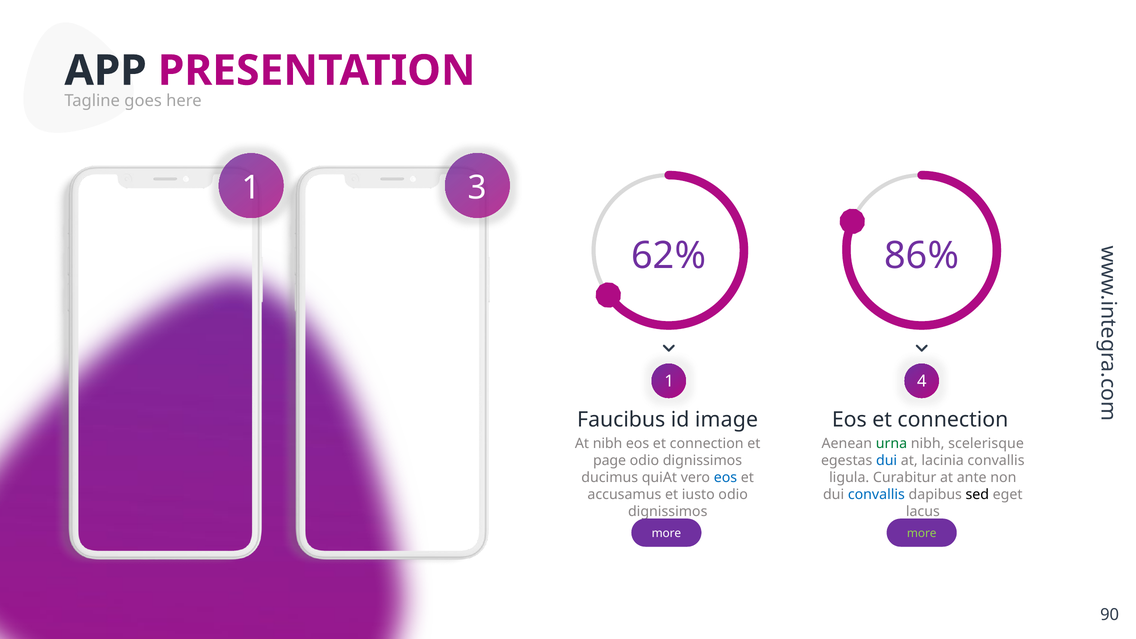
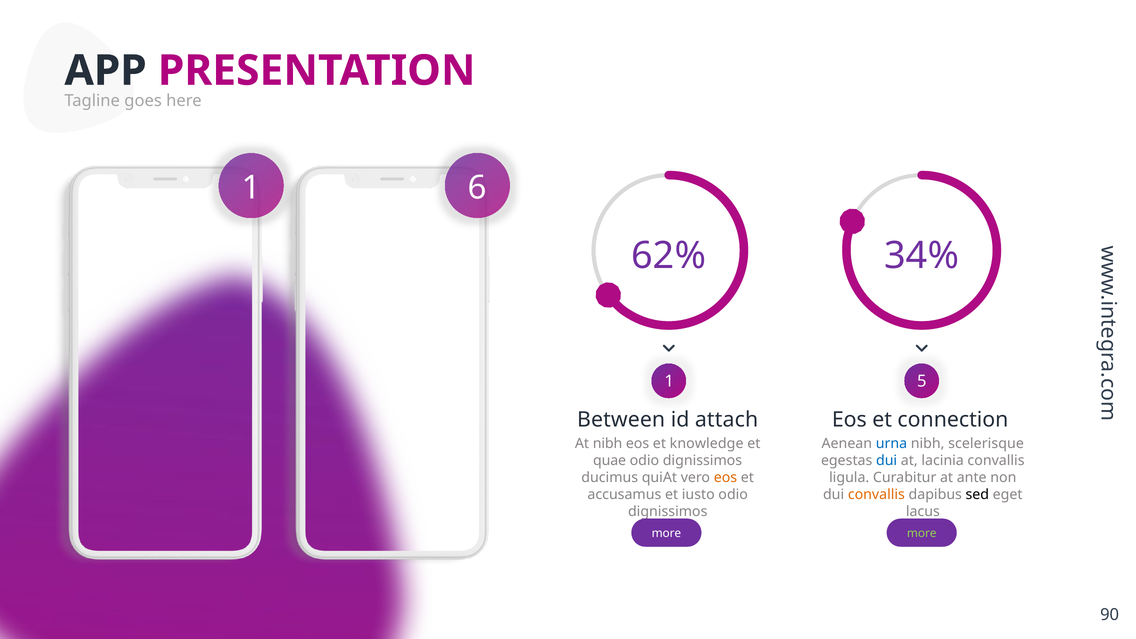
3: 3 -> 6
86%: 86% -> 34%
4: 4 -> 5
Faucibus: Faucibus -> Between
image: image -> attach
connection at (707, 444): connection -> knowledge
urna colour: green -> blue
page: page -> quae
eos at (725, 478) colour: blue -> orange
convallis at (876, 495) colour: blue -> orange
